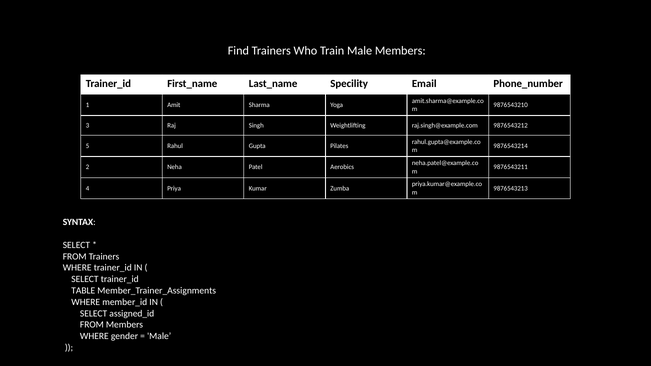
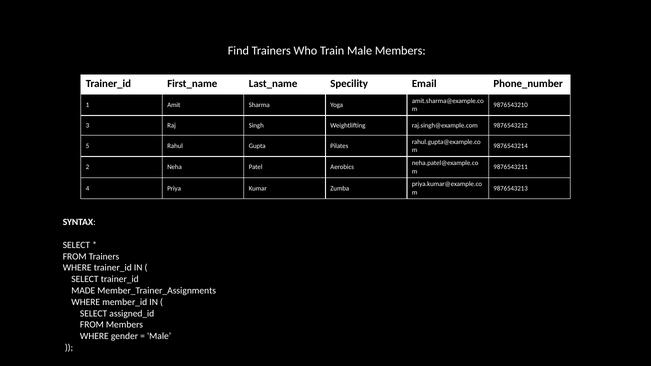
TABLE: TABLE -> MADE
